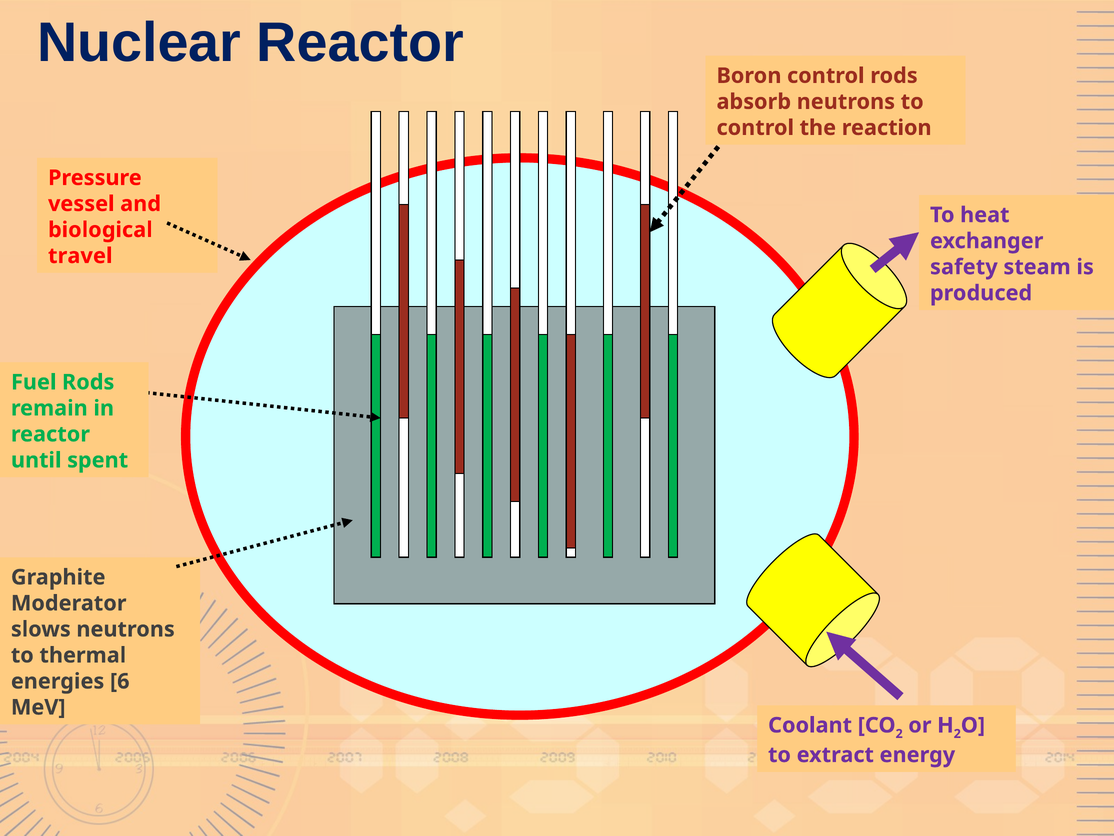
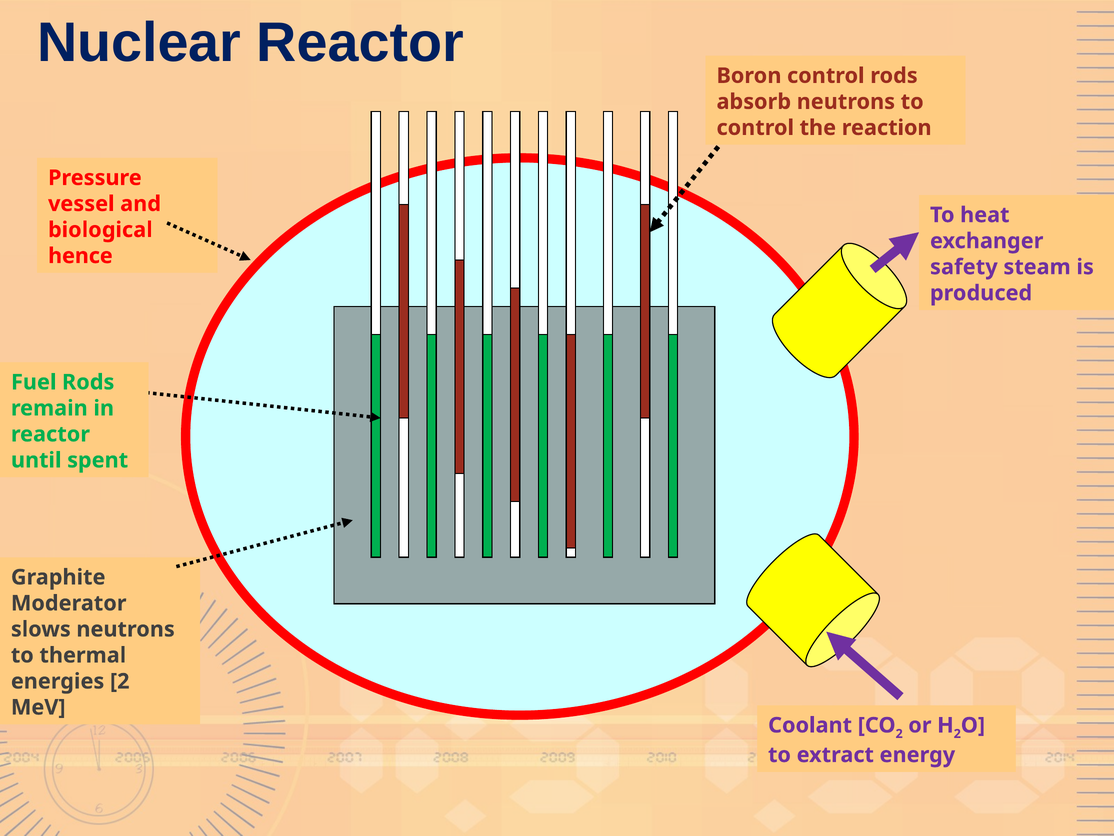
travel: travel -> hence
energies 6: 6 -> 2
